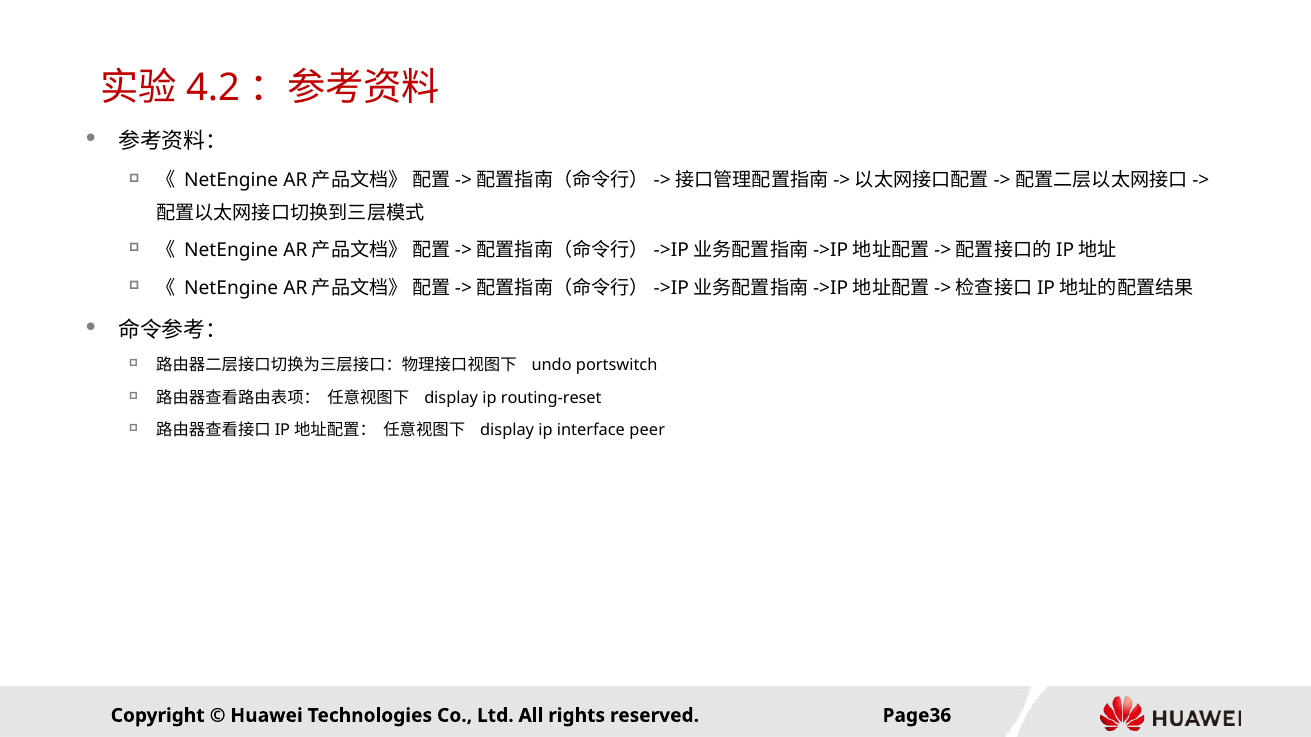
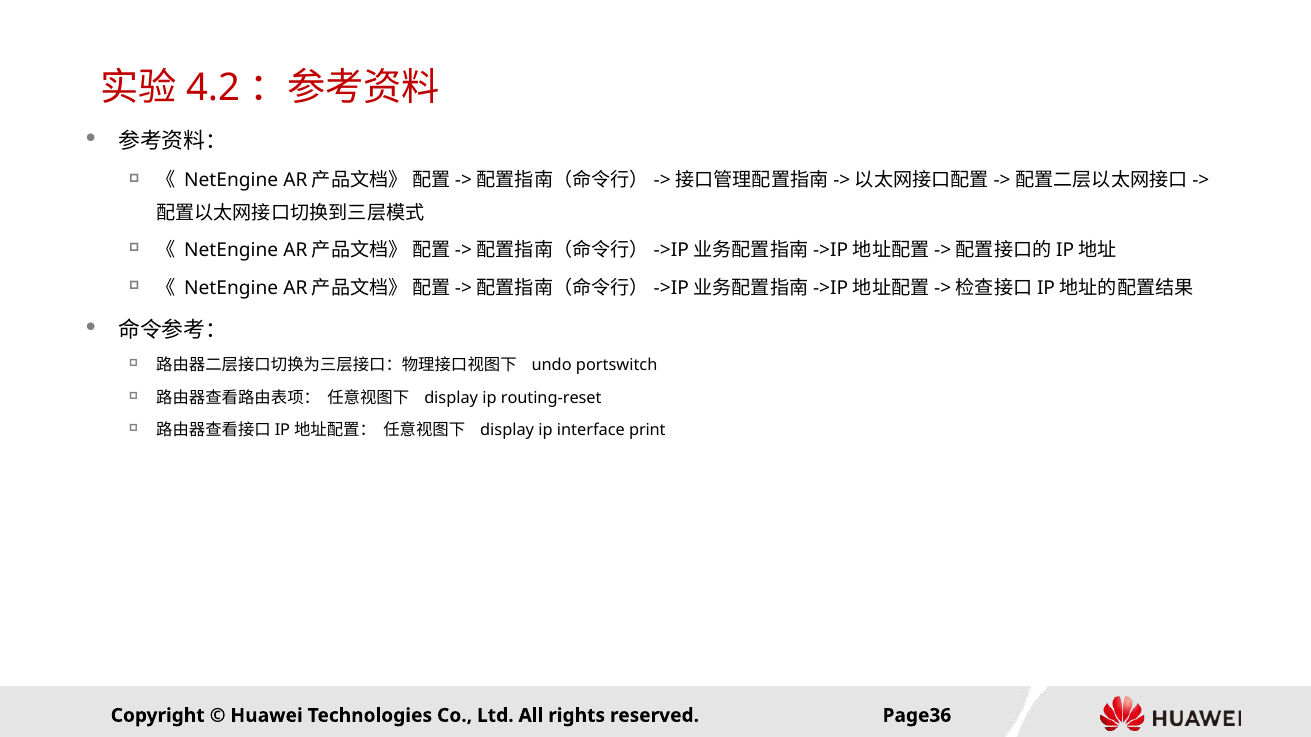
peer: peer -> print
